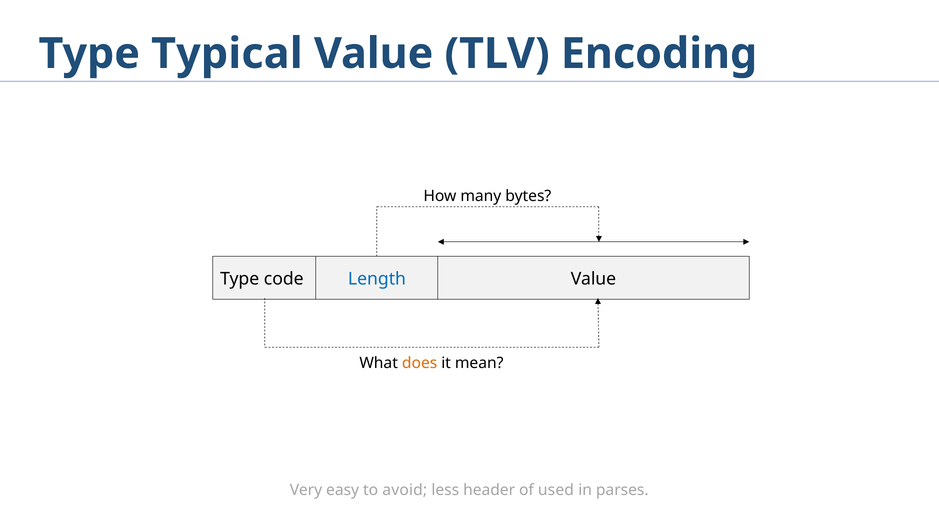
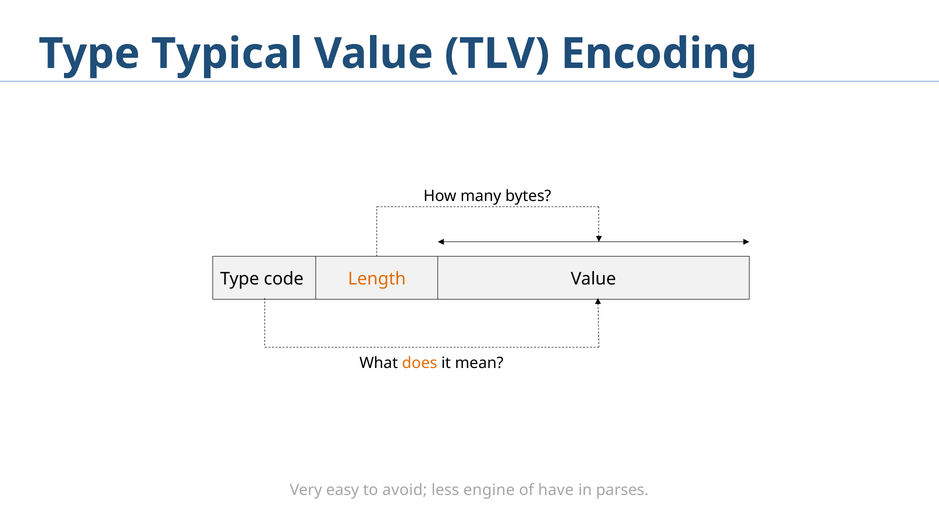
Length colour: blue -> orange
header: header -> engine
used: used -> have
